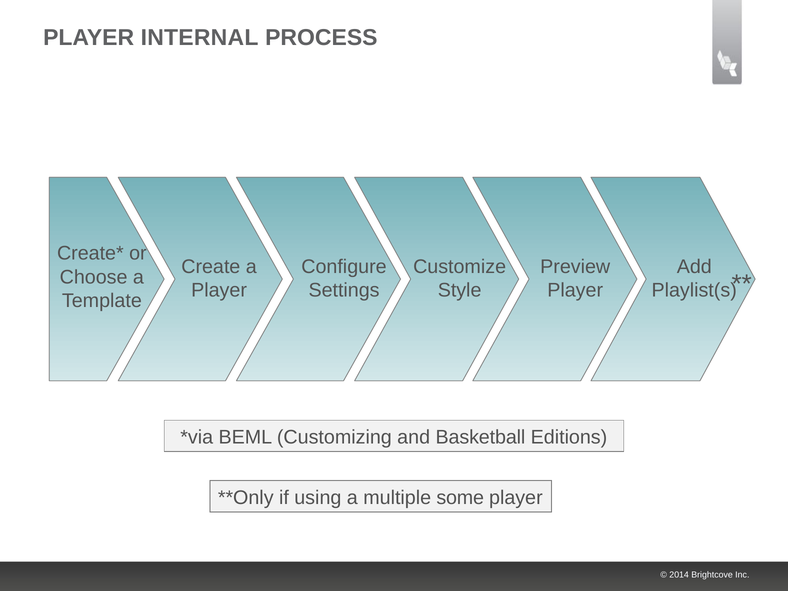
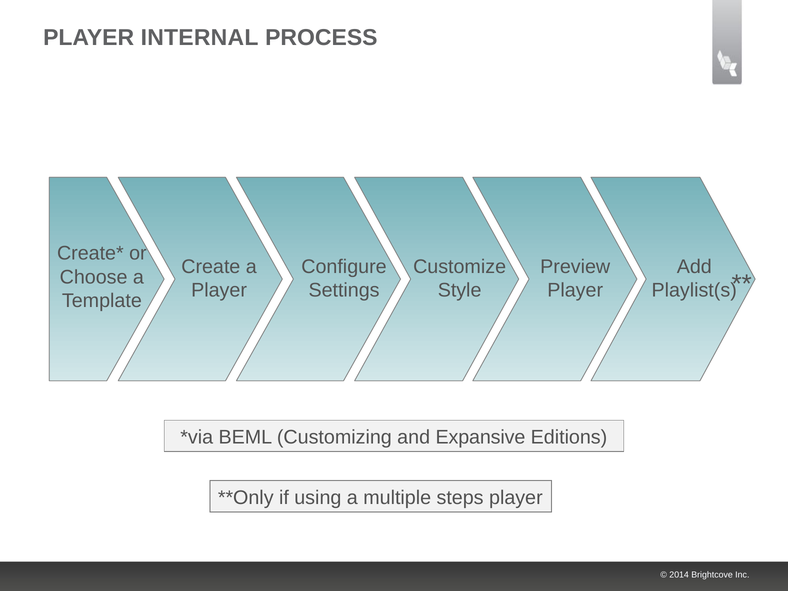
Basketball: Basketball -> Expansive
some: some -> steps
